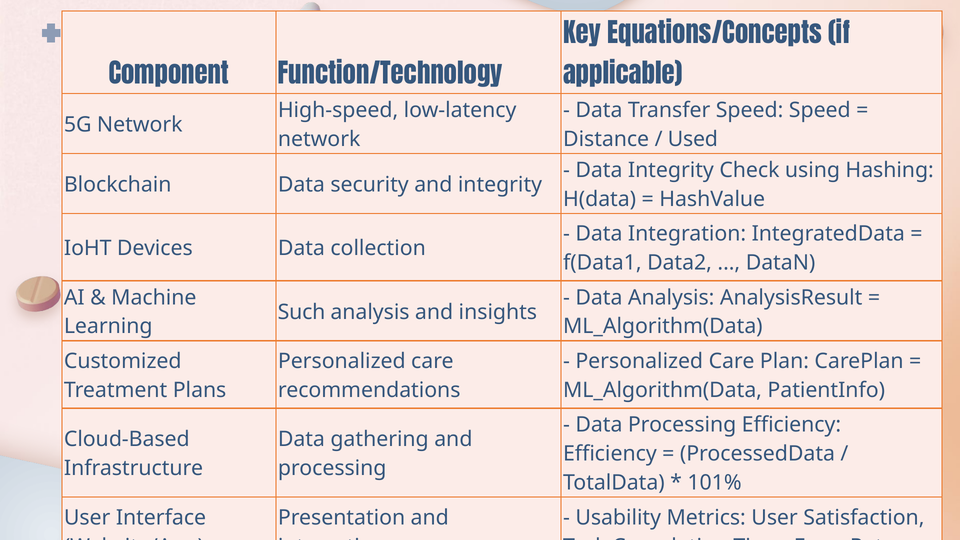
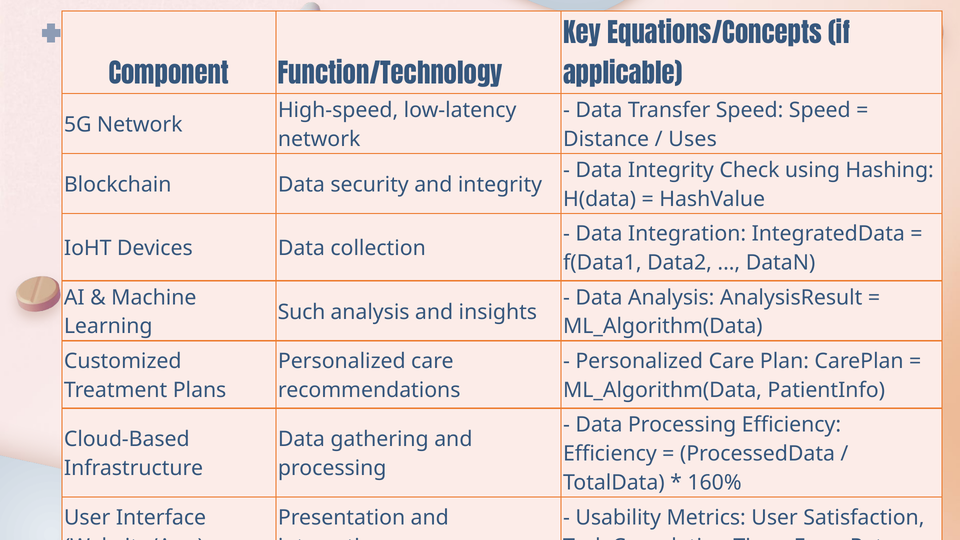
Used: Used -> Uses
101%: 101% -> 160%
